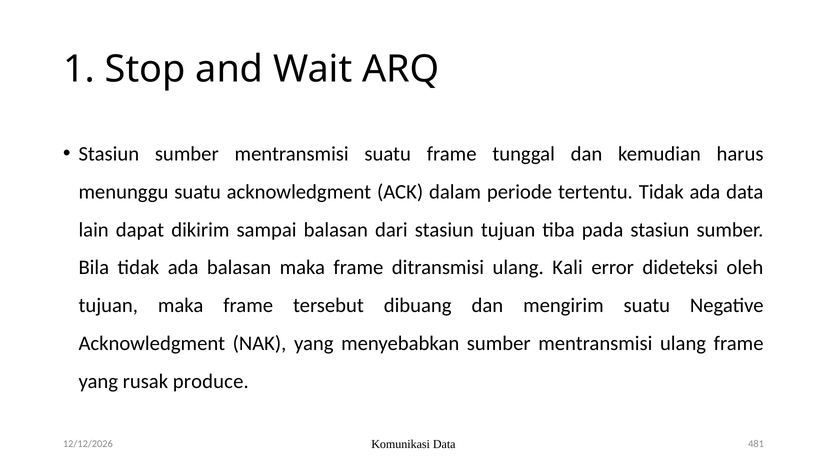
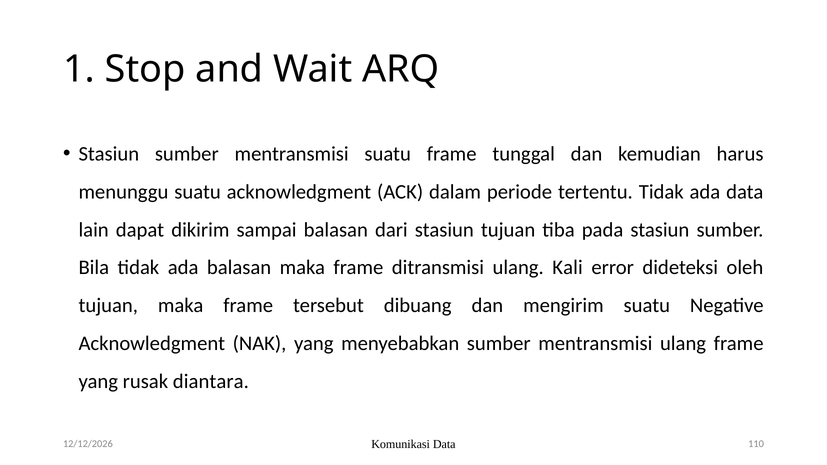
produce: produce -> diantara
481: 481 -> 110
